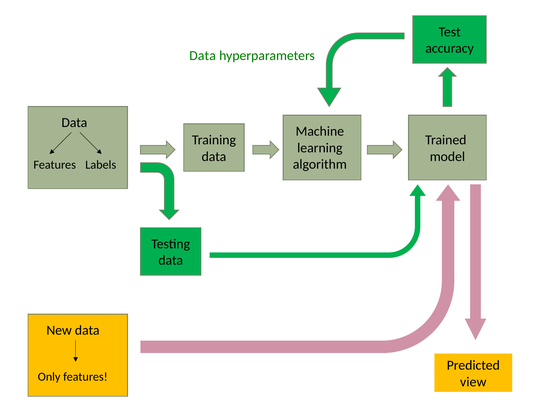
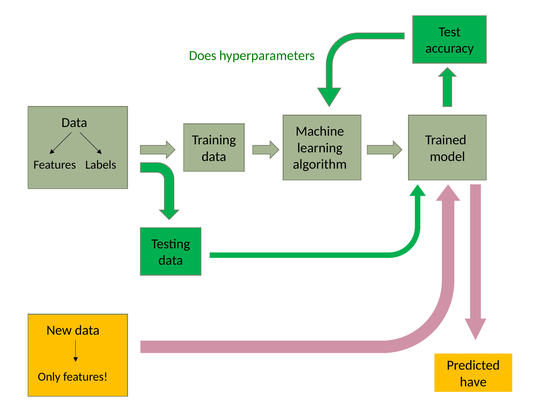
Data at (203, 55): Data -> Does
view: view -> have
